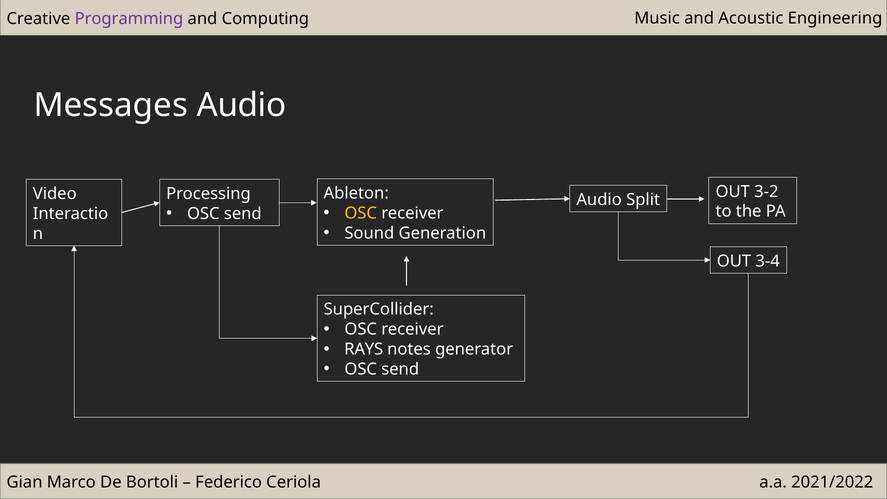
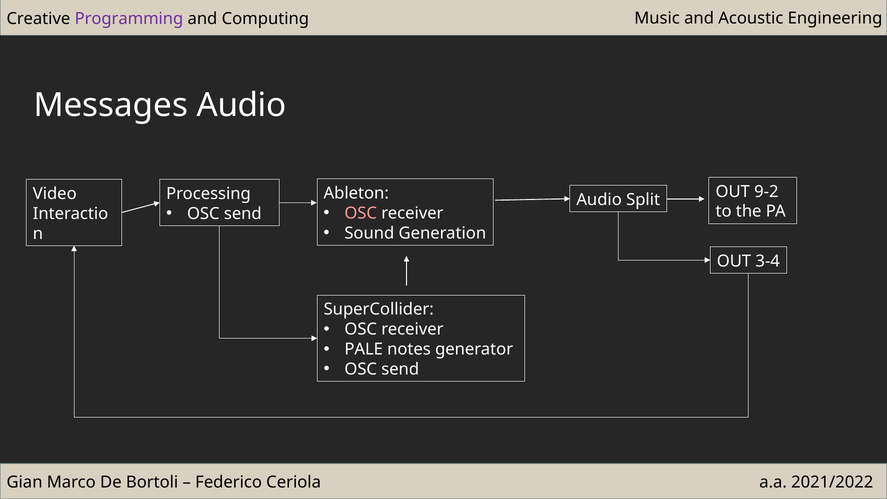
3-2: 3-2 -> 9-2
OSC at (361, 213) colour: yellow -> pink
RAYS: RAYS -> PALE
